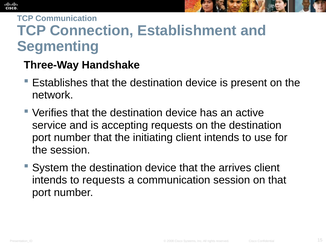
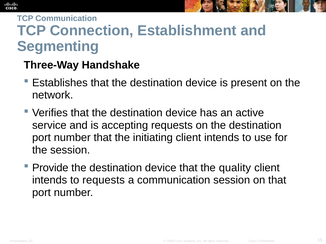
System: System -> Provide
arrives: arrives -> quality
